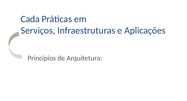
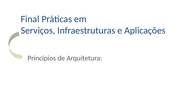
Cada: Cada -> Final
